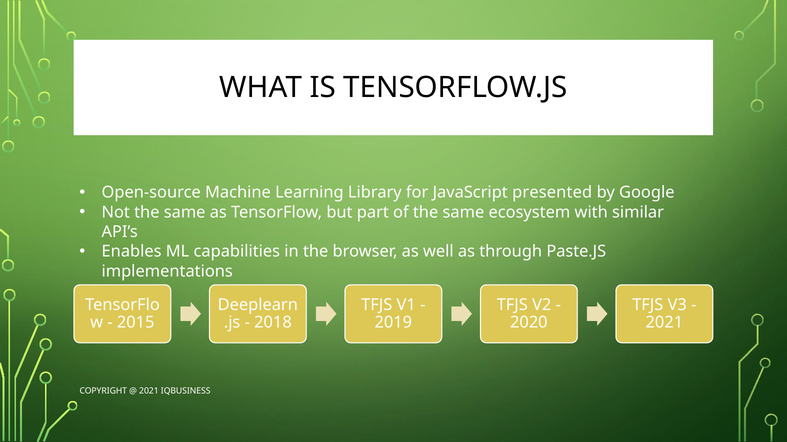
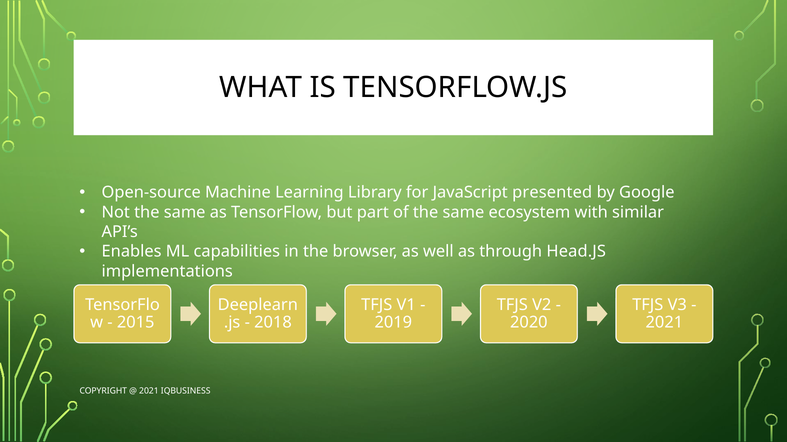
Paste.JS: Paste.JS -> Head.JS
